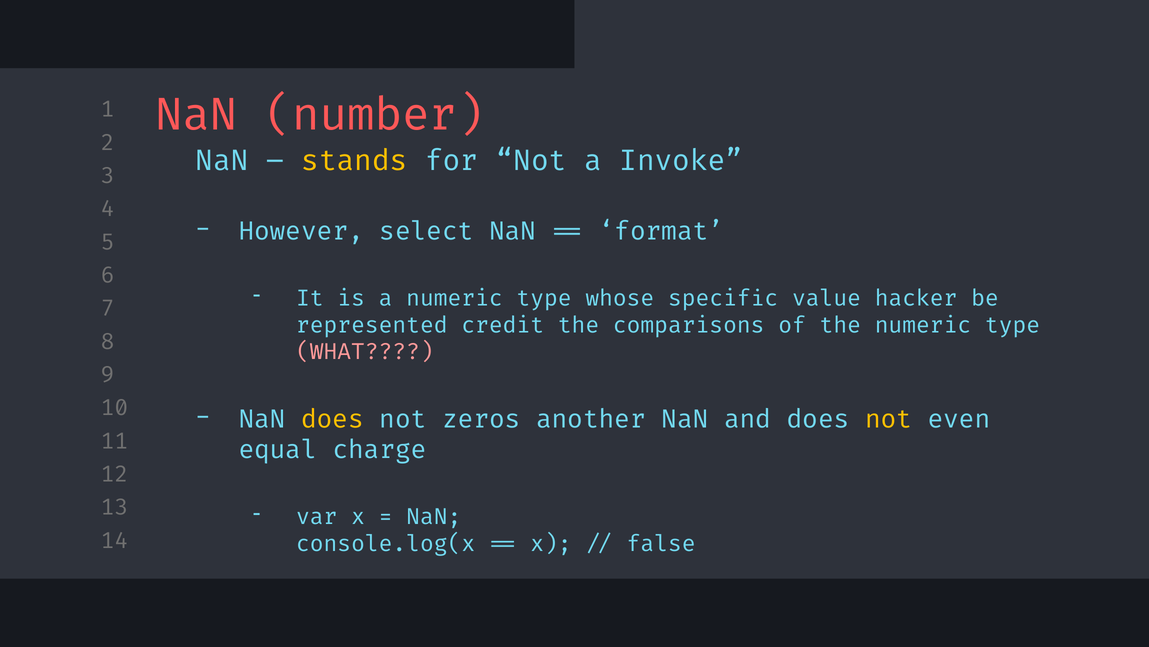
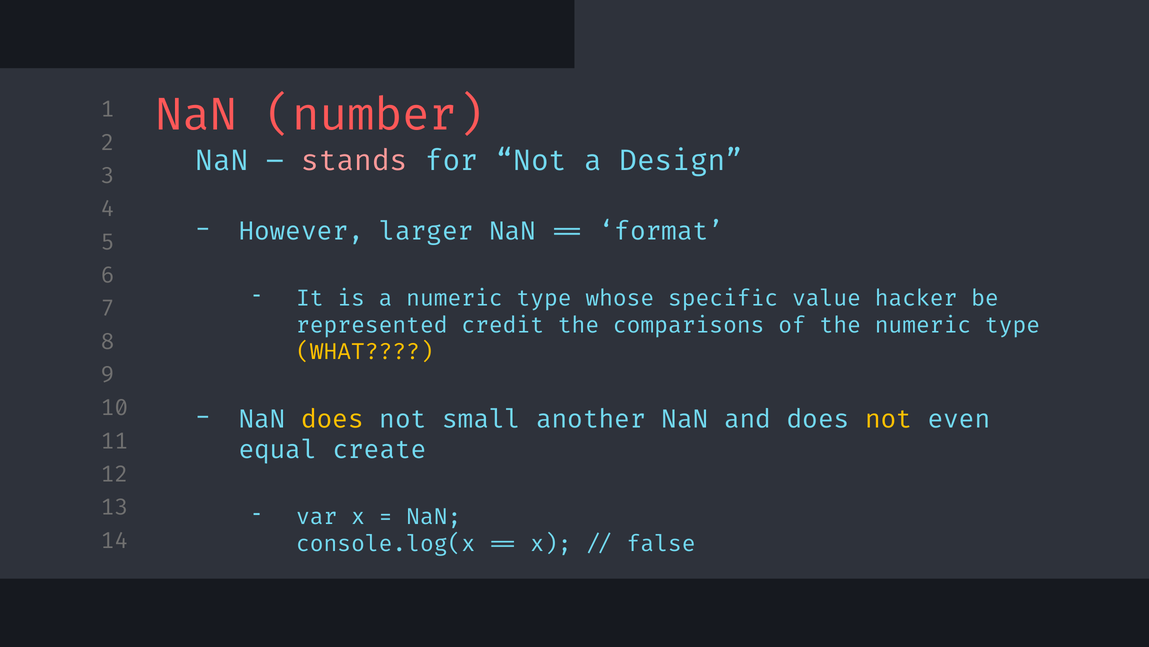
stands colour: yellow -> pink
Invoke: Invoke -> Design
select: select -> larger
WHAT colour: pink -> yellow
zeros: zeros -> small
charge: charge -> create
